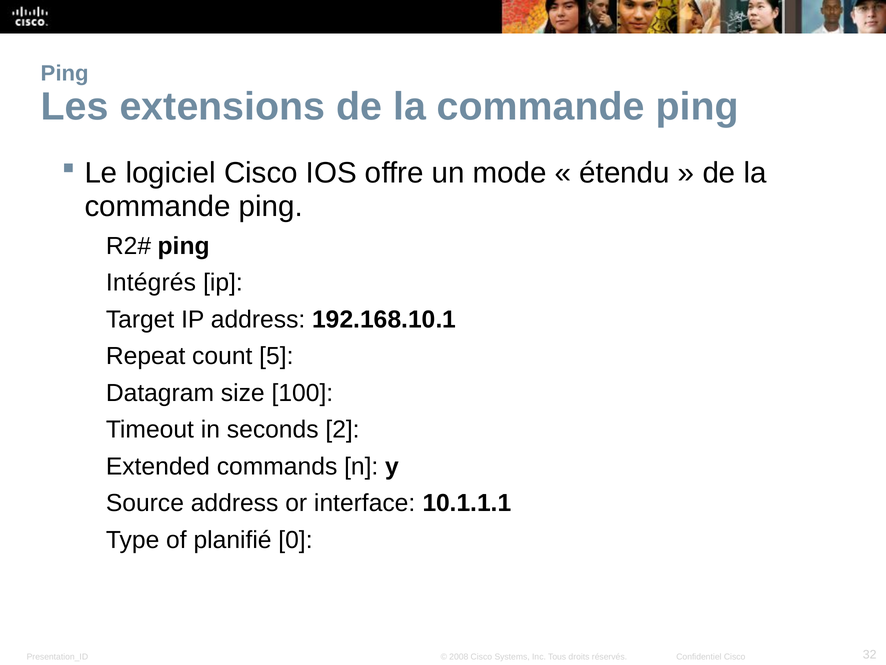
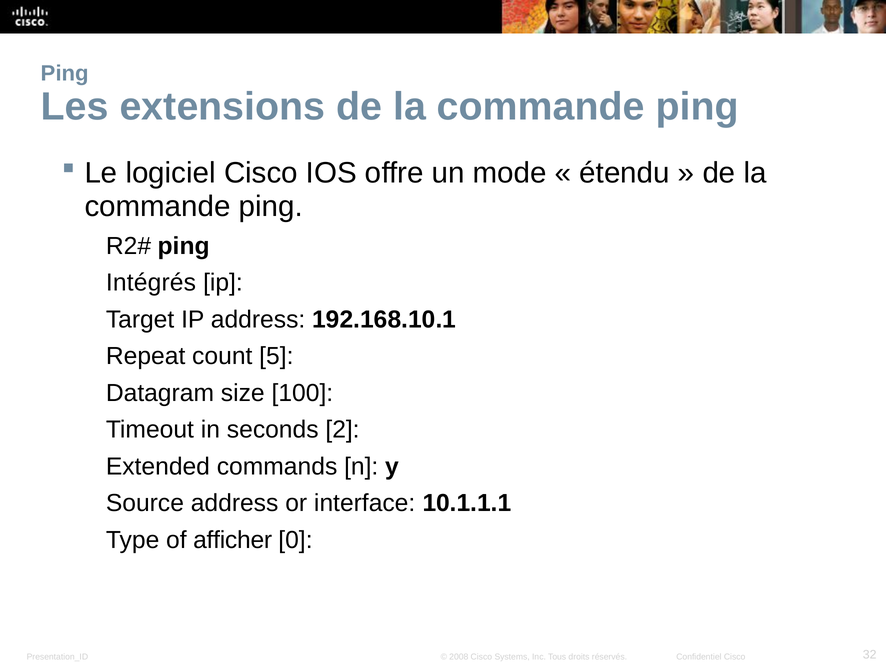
planifié: planifié -> afficher
